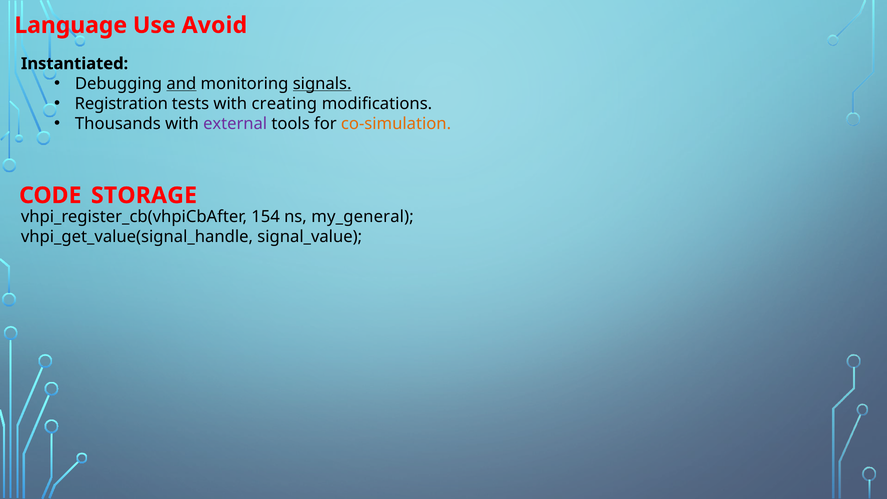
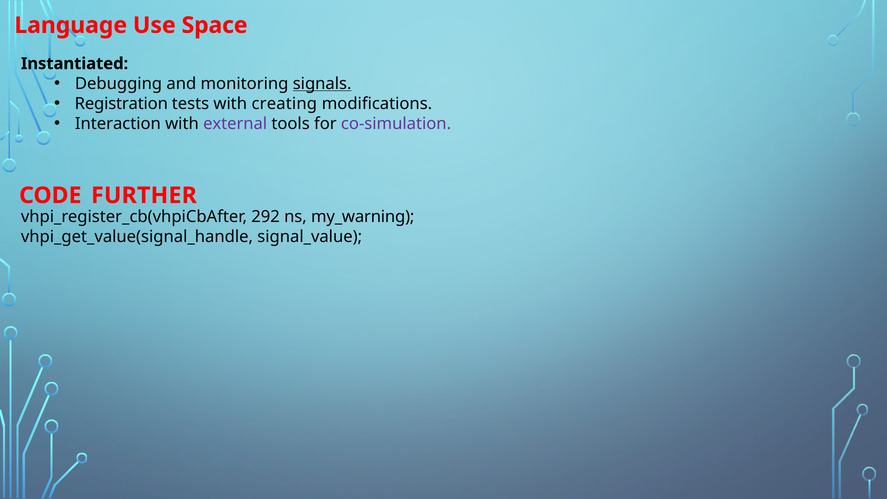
Avoid: Avoid -> Space
and underline: present -> none
Thousands: Thousands -> Interaction
co-simulation colour: orange -> purple
STORAGE: STORAGE -> FURTHER
154: 154 -> 292
my_general: my_general -> my_warning
